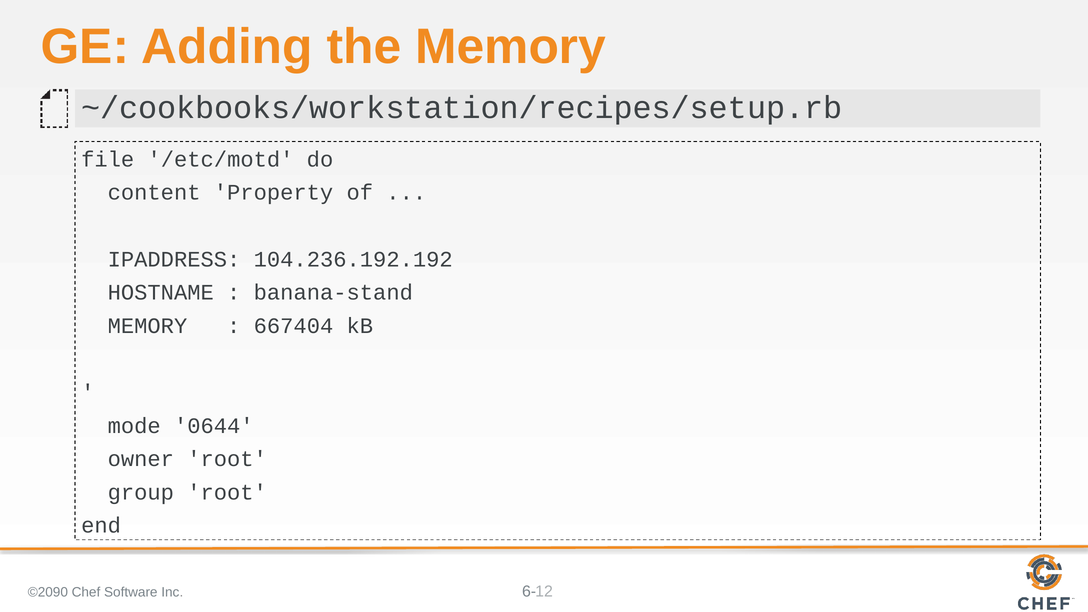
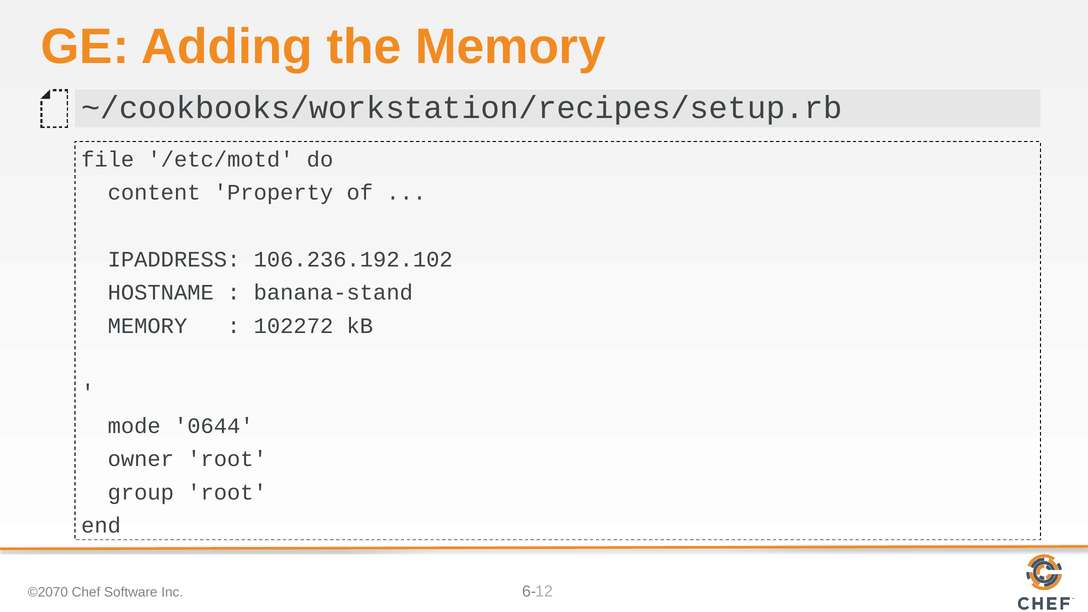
104.236.192.192: 104.236.192.192 -> 106.236.192.102
667404: 667404 -> 102272
©2090: ©2090 -> ©2070
